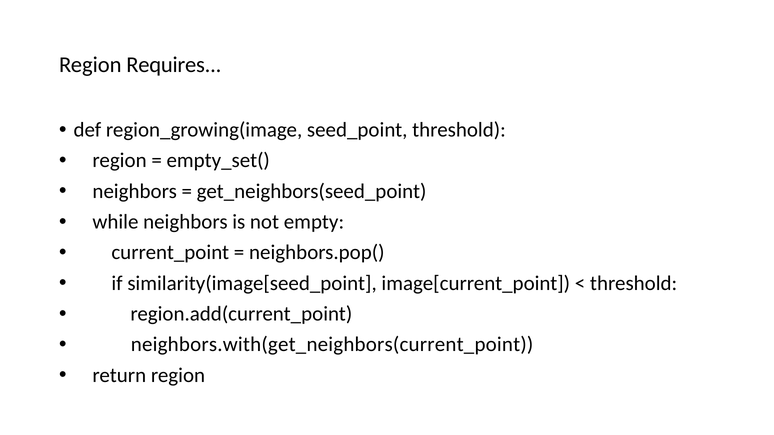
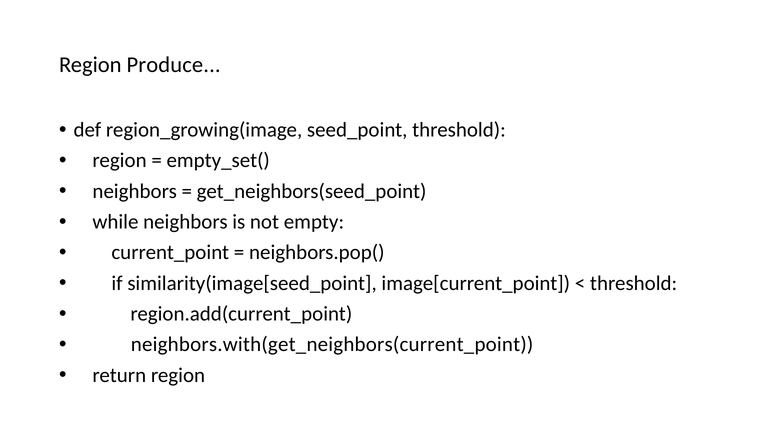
Requires: Requires -> Produce
